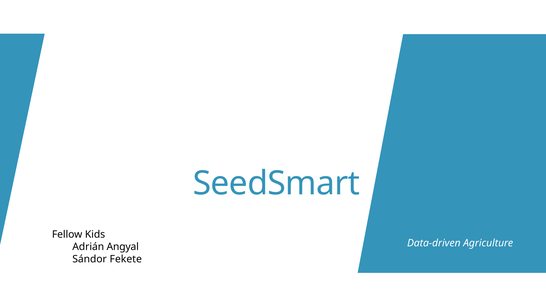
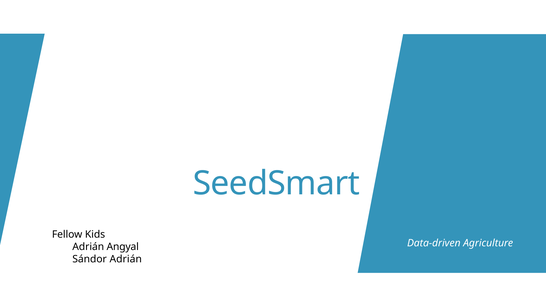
Sándor Fekete: Fekete -> Adrián
